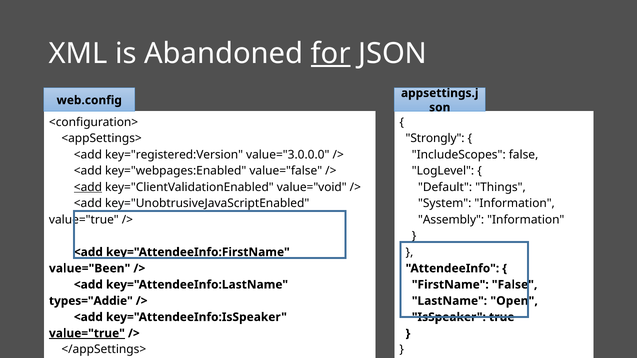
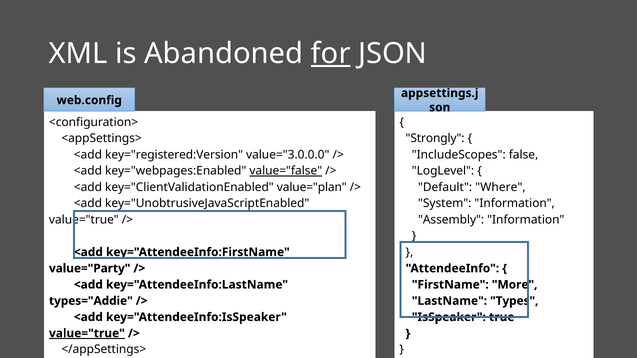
value="false underline: none -> present
<add at (88, 187) underline: present -> none
value="void: value="void -> value="plan
Things: Things -> Where
value="Been: value="Been -> value="Party
FirstName False: False -> More
Open: Open -> Types
